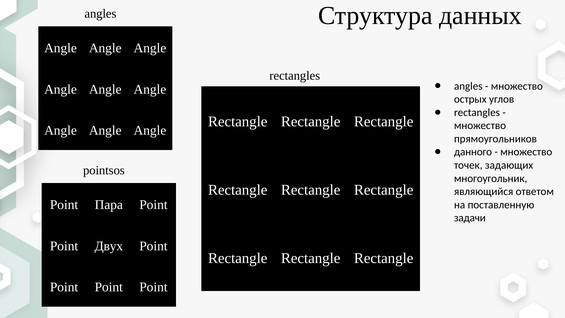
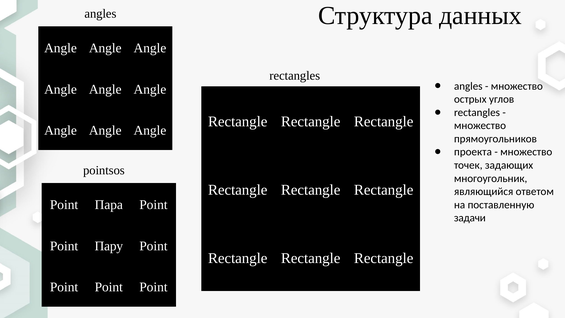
данного: данного -> проекта
Двух: Двух -> Пару
